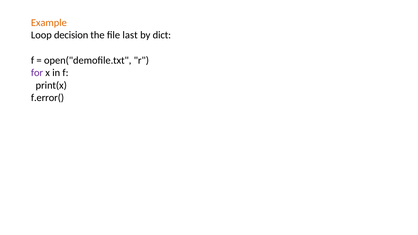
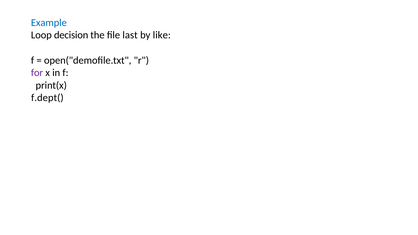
Example colour: orange -> blue
dict: dict -> like
f.error(: f.error( -> f.dept(
